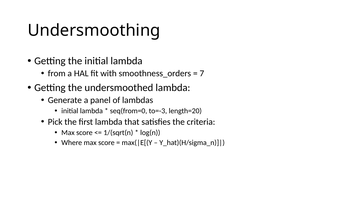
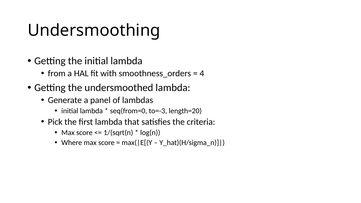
7: 7 -> 4
